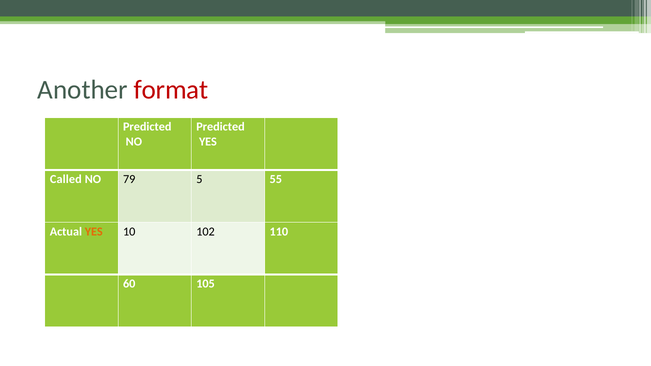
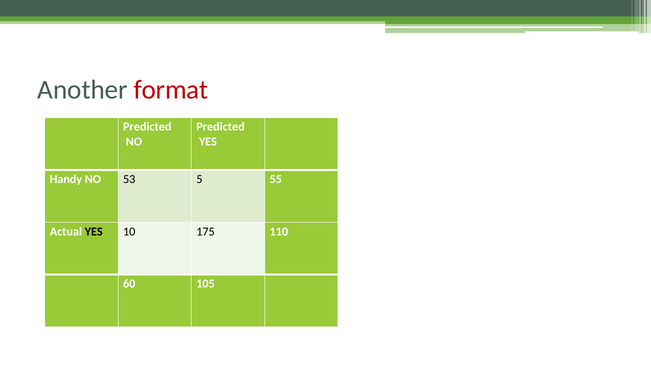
Called: Called -> Handy
79: 79 -> 53
YES at (94, 232) colour: orange -> black
102: 102 -> 175
